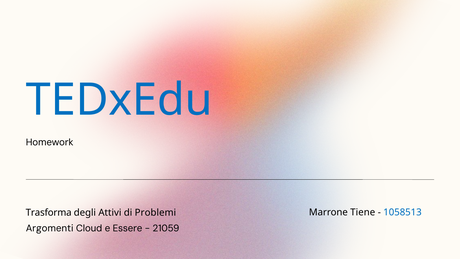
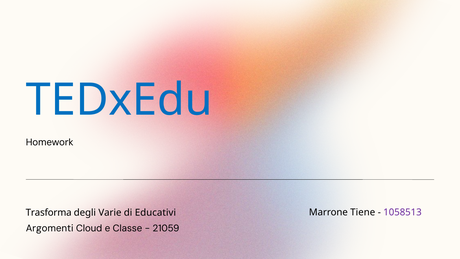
Attivi: Attivi -> Varie
Problemi: Problemi -> Educativi
1058513 colour: blue -> purple
Essere: Essere -> Classe
